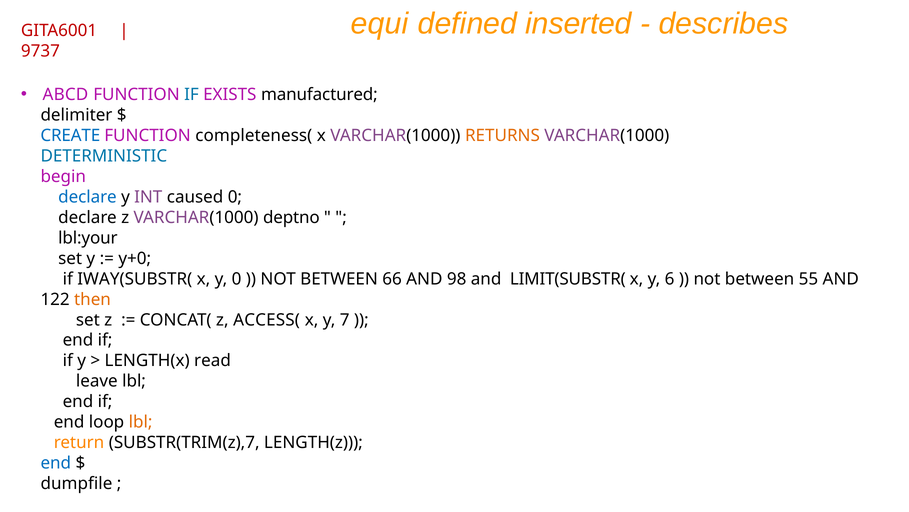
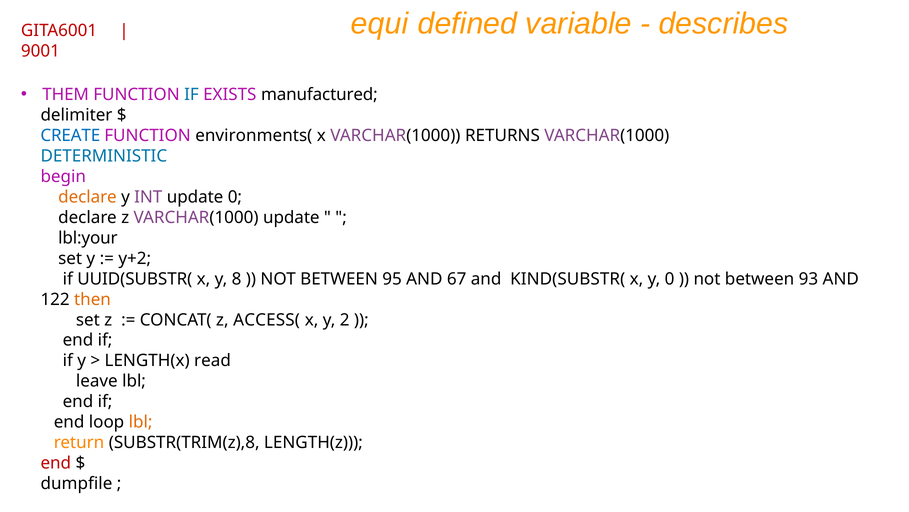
inserted: inserted -> variable
9737: 9737 -> 9001
ABCD: ABCD -> THEM
completeness(: completeness( -> environments(
RETURNS colour: orange -> black
declare at (87, 197) colour: blue -> orange
INT caused: caused -> update
VARCHAR(1000 deptno: deptno -> update
y+0: y+0 -> y+2
IWAY(SUBSTR(: IWAY(SUBSTR( -> UUID(SUBSTR(
y 0: 0 -> 8
66: 66 -> 95
98: 98 -> 67
LIMIT(SUBSTR(: LIMIT(SUBSTR( -> KIND(SUBSTR(
y 6: 6 -> 0
55: 55 -> 93
7: 7 -> 2
SUBSTR(TRIM(z),7: SUBSTR(TRIM(z),7 -> SUBSTR(TRIM(z),8
end at (56, 463) colour: blue -> red
